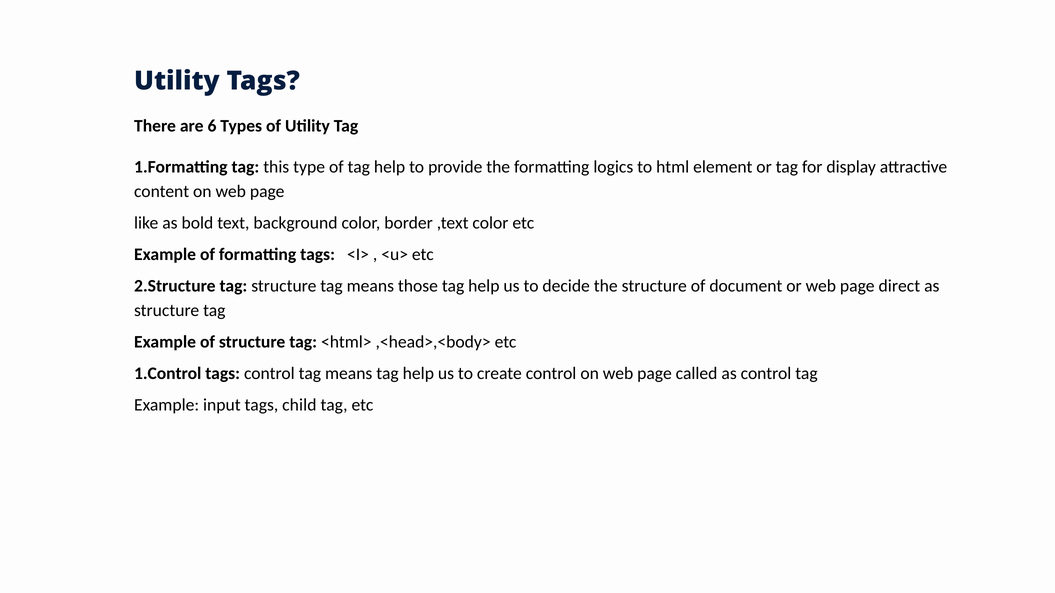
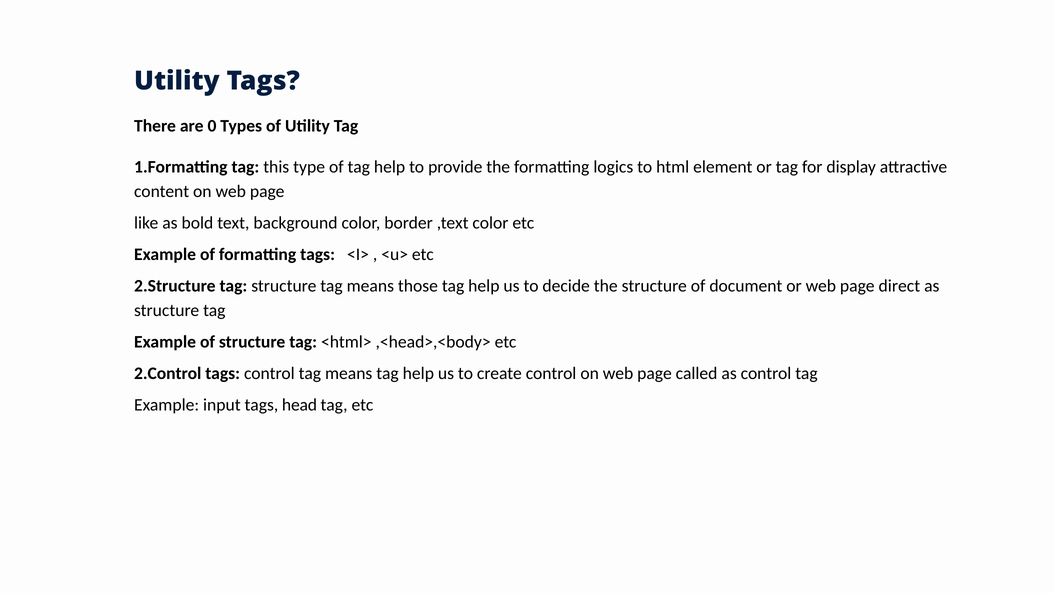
6: 6 -> 0
1.Control: 1.Control -> 2.Control
child: child -> head
